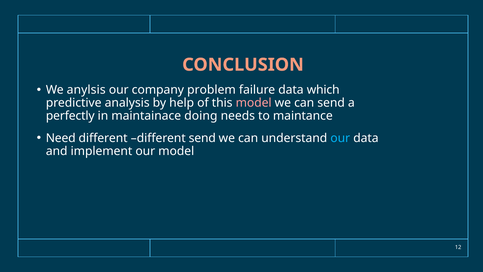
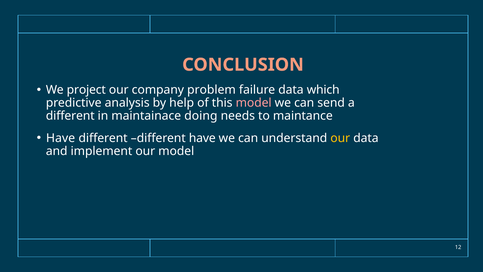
anylsis: anylsis -> project
perfectly at (70, 116): perfectly -> different
Need at (61, 138): Need -> Have
different send: send -> have
our at (340, 138) colour: light blue -> yellow
